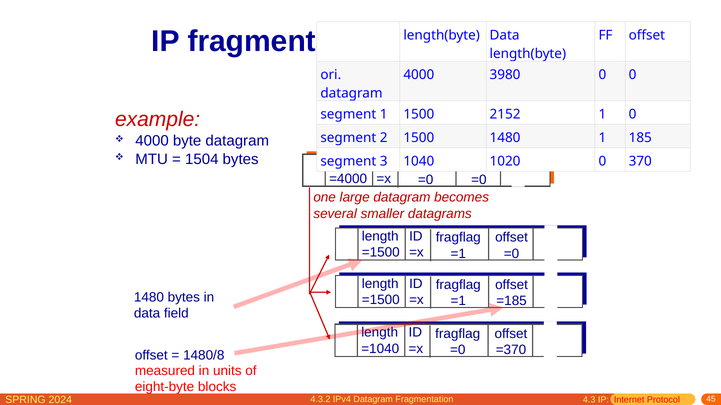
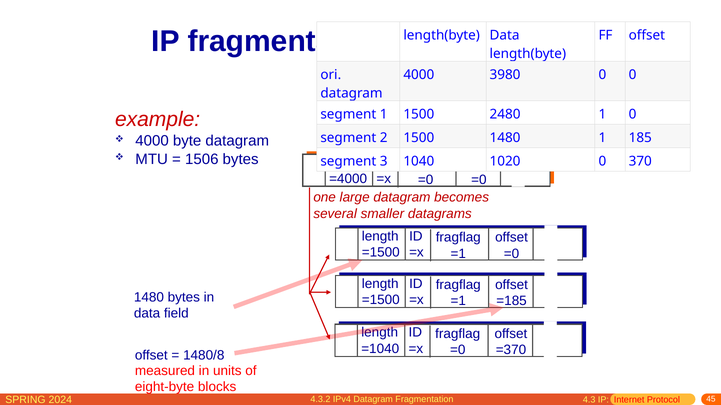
2152: 2152 -> 2480
1504: 1504 -> 1506
